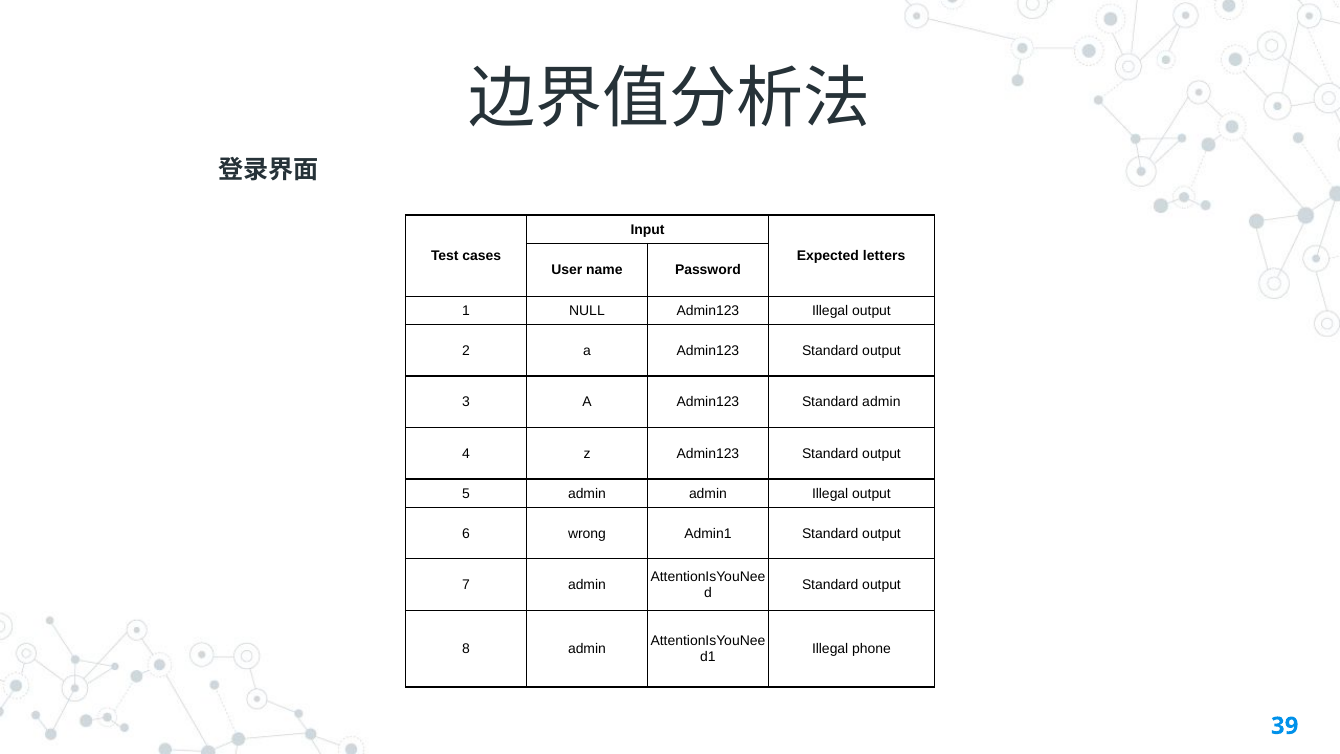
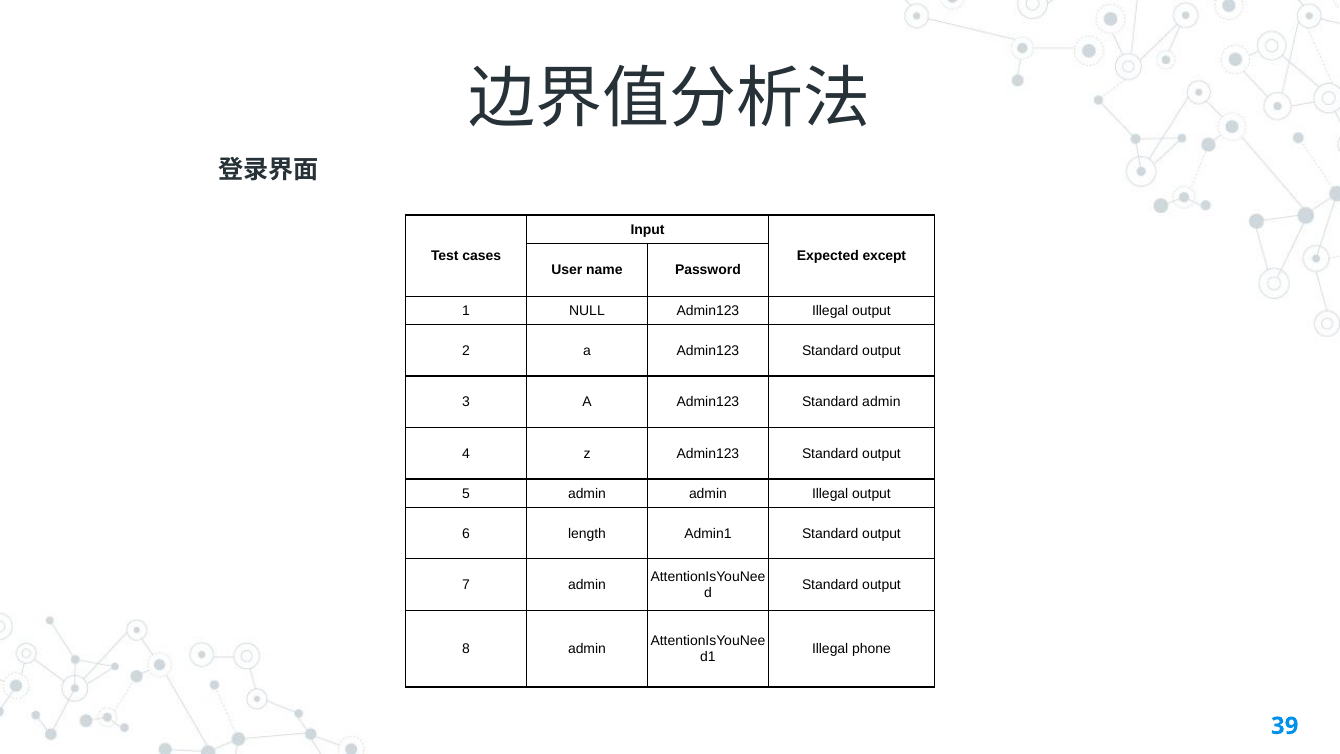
letters: letters -> except
wrong: wrong -> length
